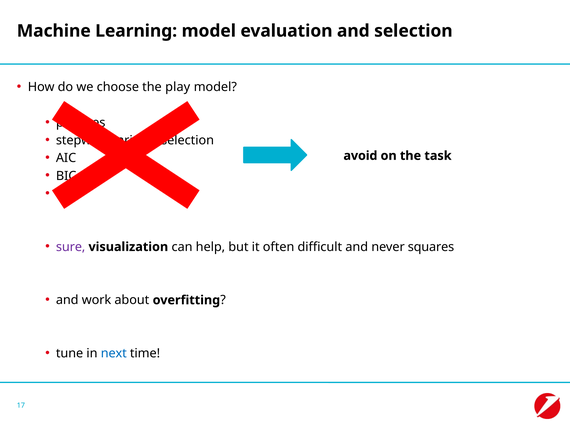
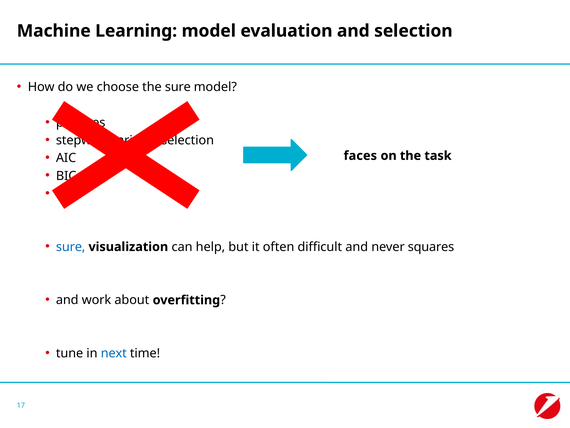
the play: play -> sure
avoid: avoid -> faces
sure at (71, 247) colour: purple -> blue
